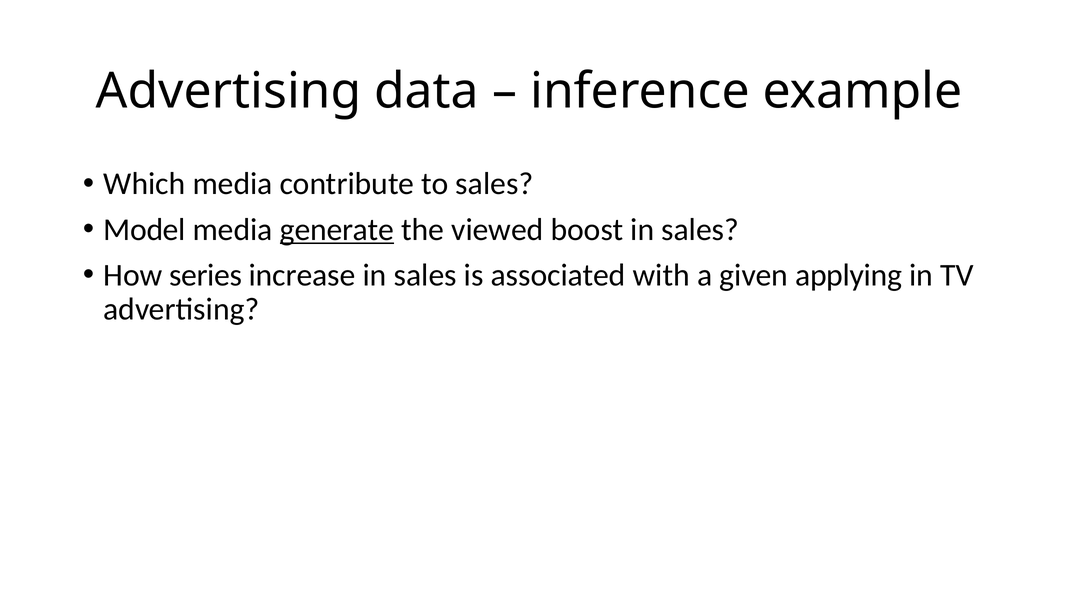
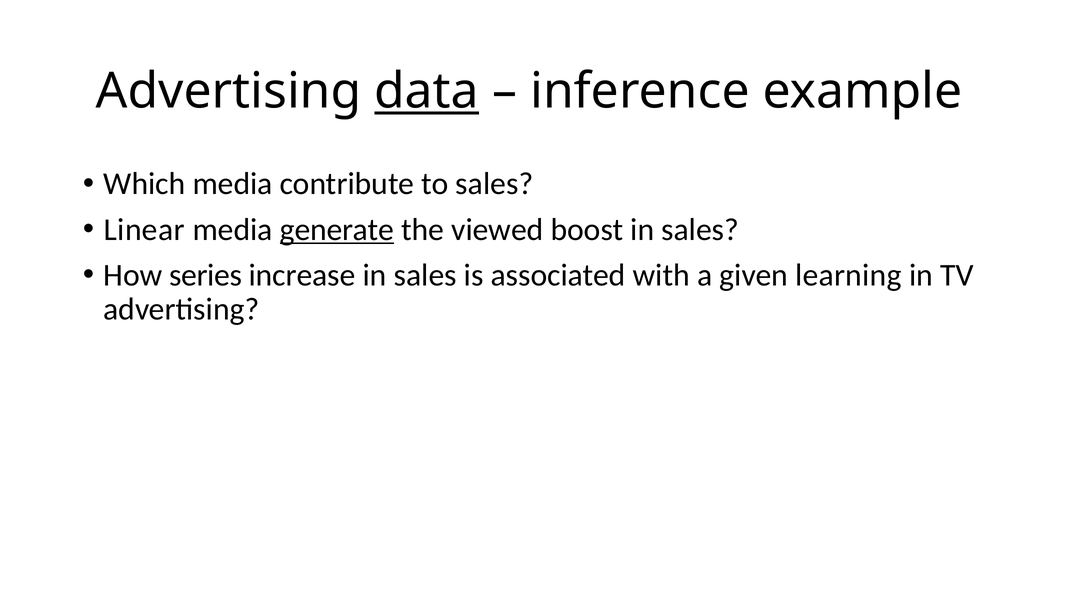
data underline: none -> present
Model: Model -> Linear
applying: applying -> learning
